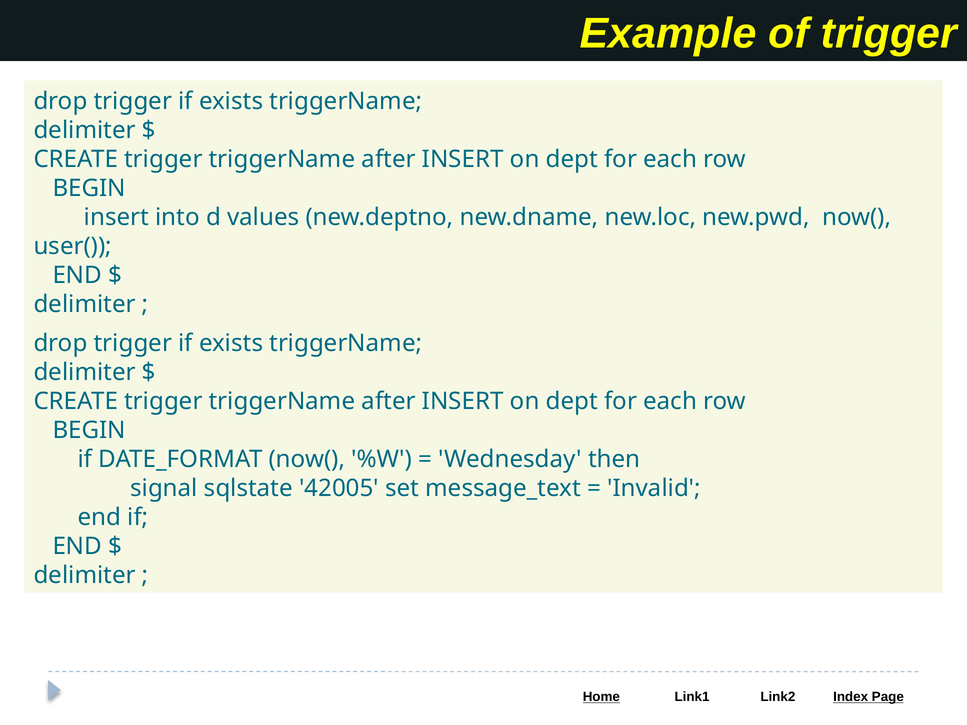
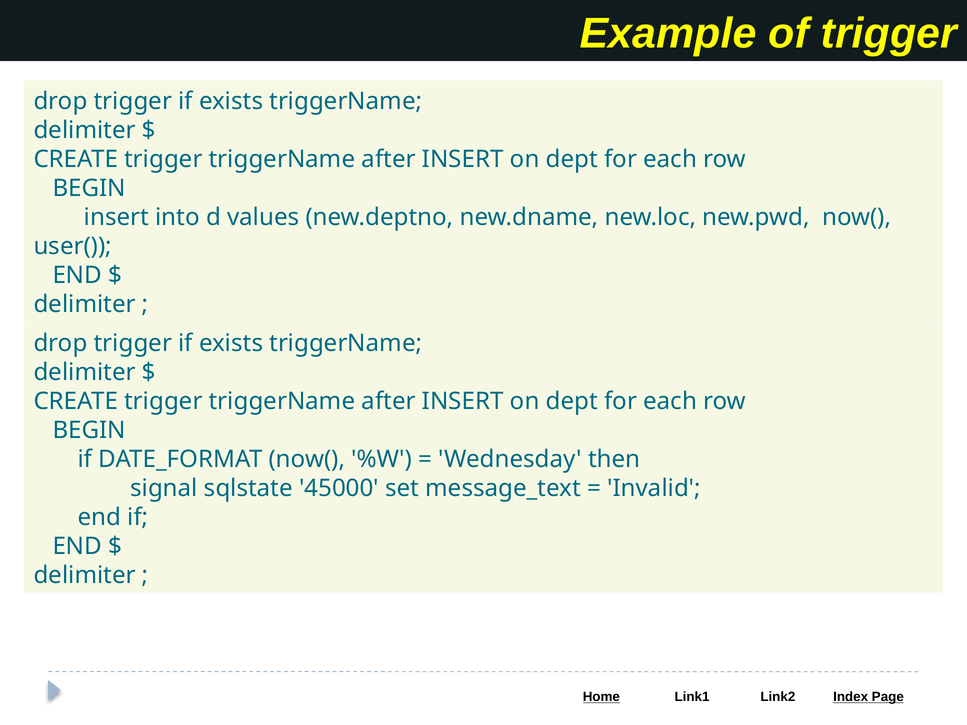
42005: 42005 -> 45000
